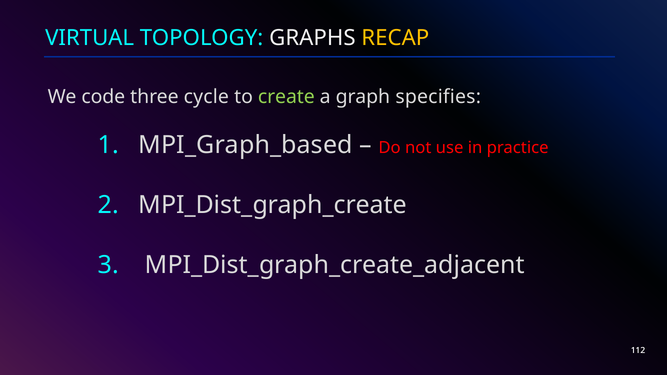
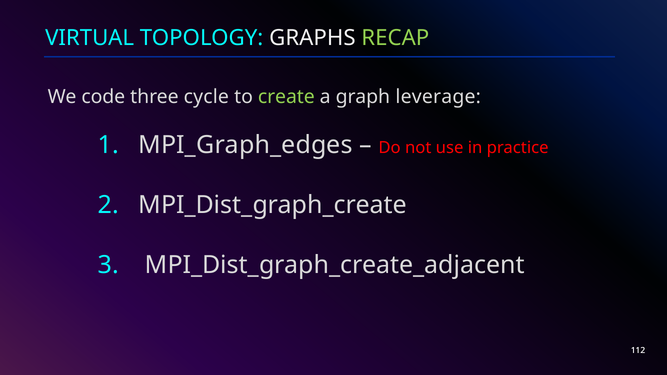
RECAP colour: yellow -> light green
specifies: specifies -> leverage
MPI_Graph_based: MPI_Graph_based -> MPI_Graph_edges
